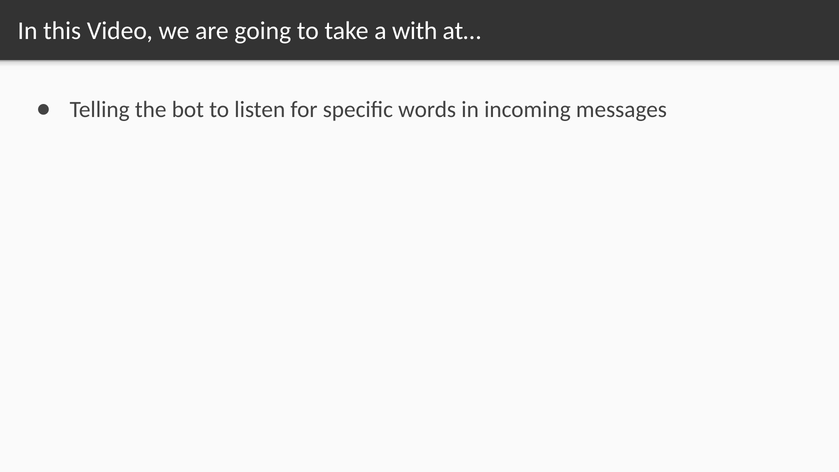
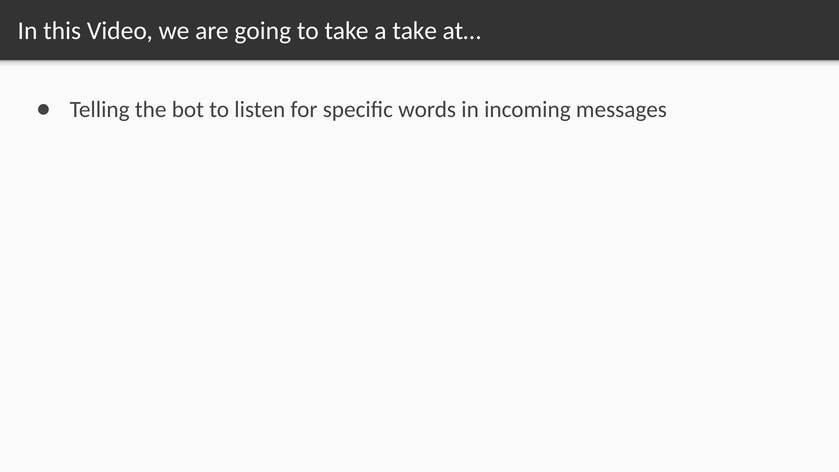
a with: with -> take
